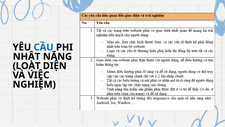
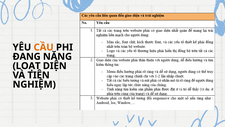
CẦU colour: blue -> orange
NHẬT: NHẬT -> ĐANG
VIỆC: VIỆC -> TIÊN
